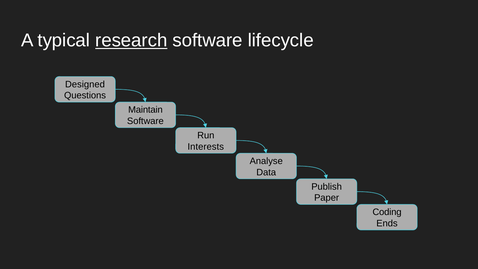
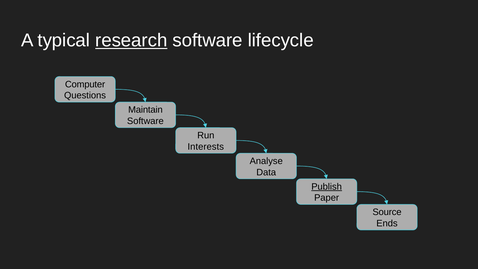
Designed: Designed -> Computer
Publish underline: none -> present
Coding: Coding -> Source
